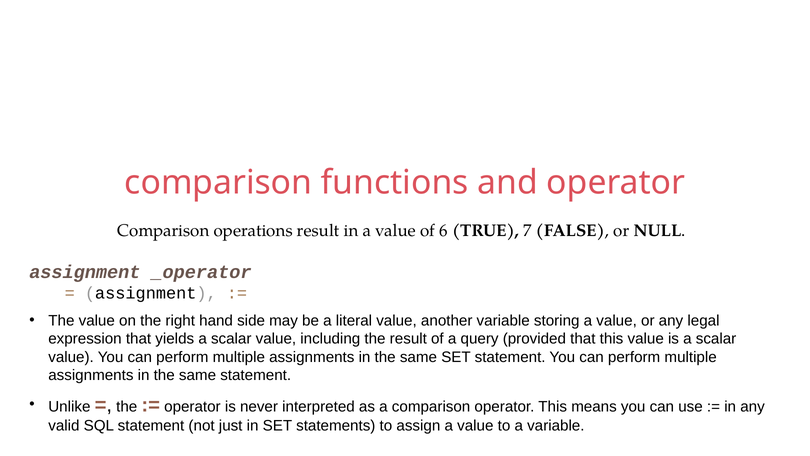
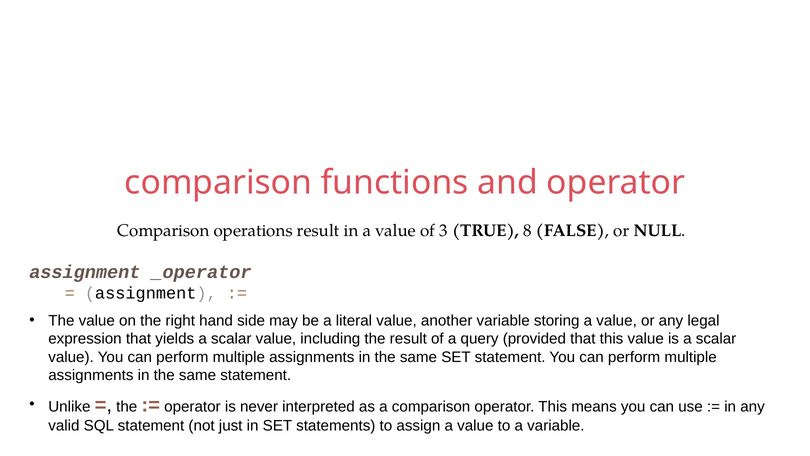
6: 6 -> 3
7: 7 -> 8
